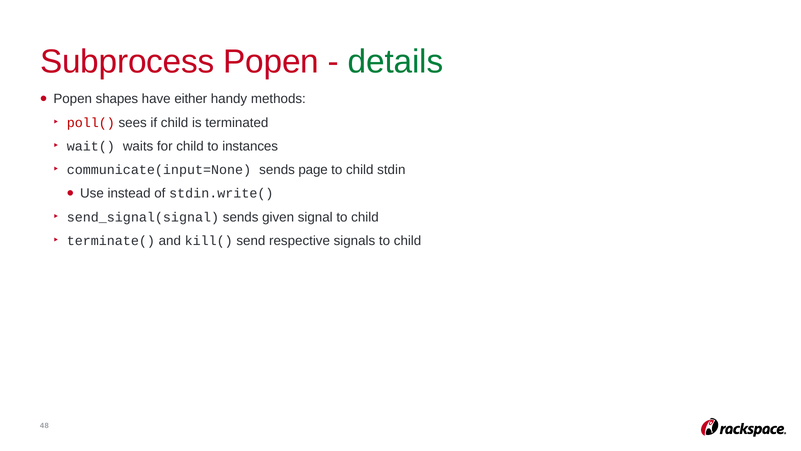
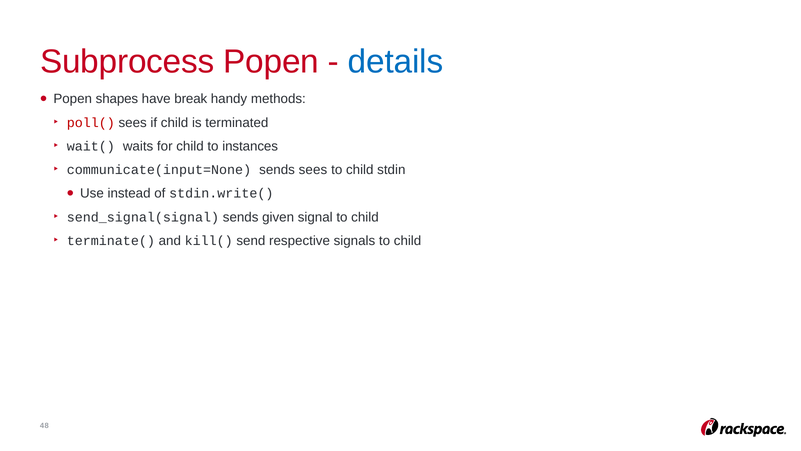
details colour: green -> blue
either: either -> break
sends page: page -> sees
